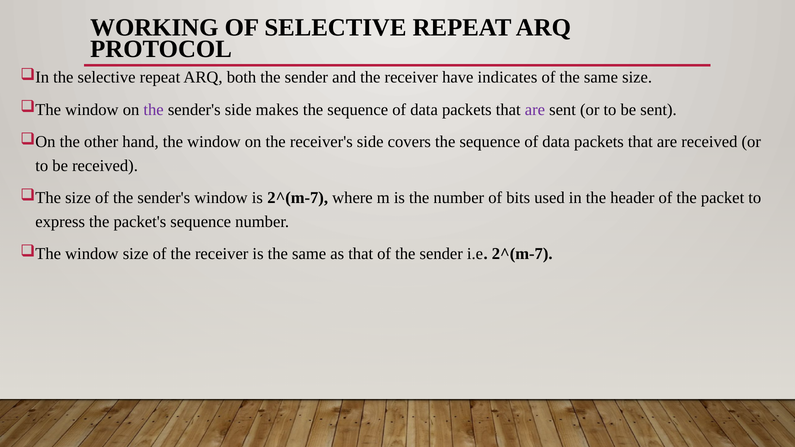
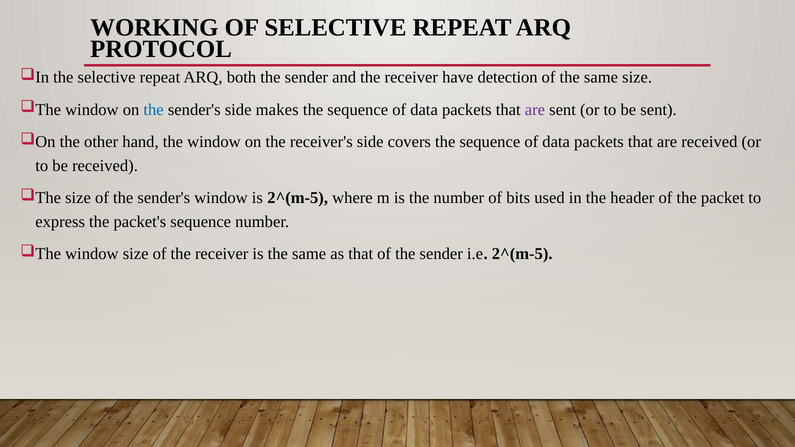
indicates: indicates -> detection
the at (154, 110) colour: purple -> blue
is 2^(m-7: 2^(m-7 -> 2^(m-5
i.e 2^(m-7: 2^(m-7 -> 2^(m-5
